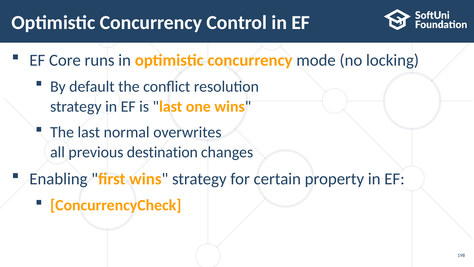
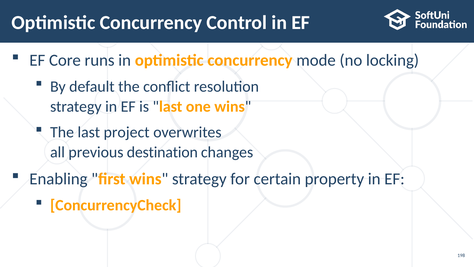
normal: normal -> project
